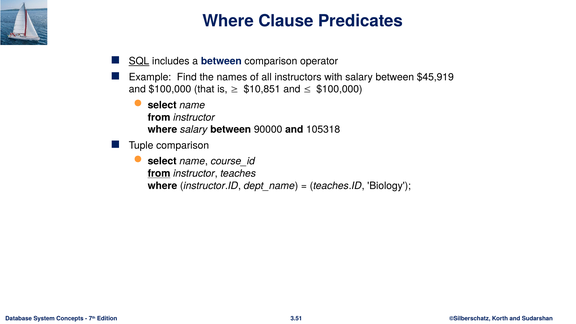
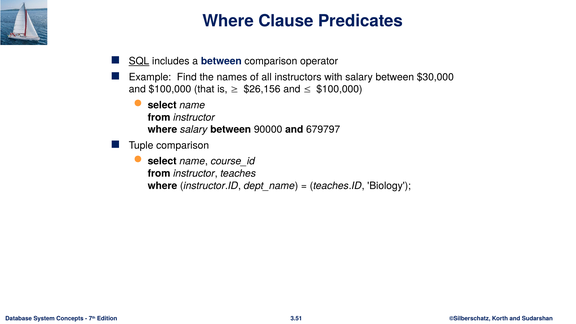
$45,919: $45,919 -> $30,000
$10,851: $10,851 -> $26,156
105318: 105318 -> 679797
from at (159, 173) underline: present -> none
